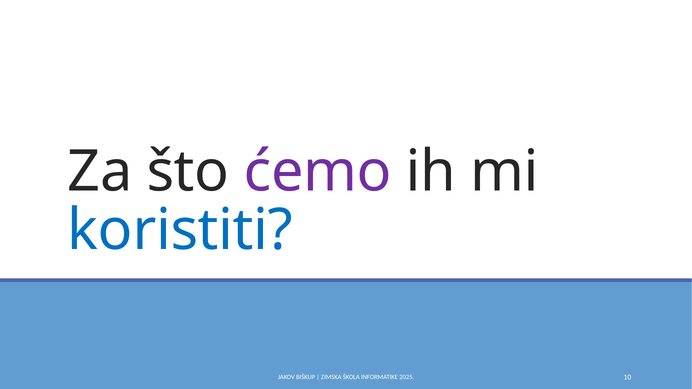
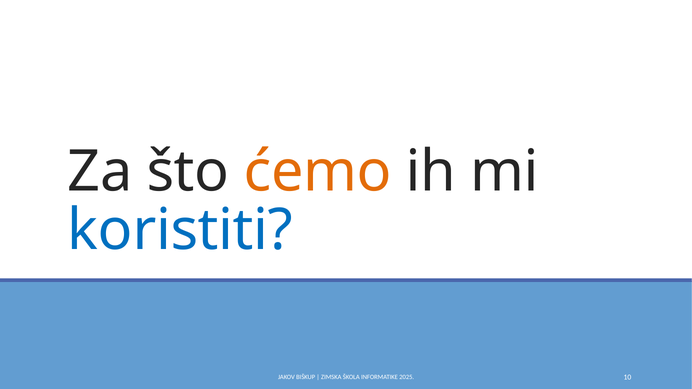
ćemo colour: purple -> orange
